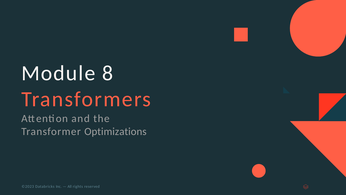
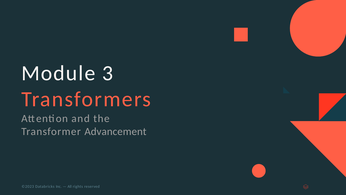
8: 8 -> 3
Optimizations: Optimizations -> Advancement
